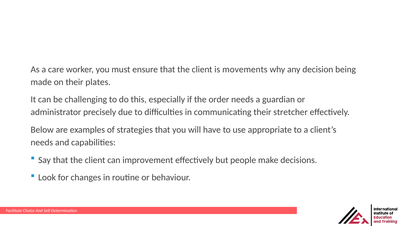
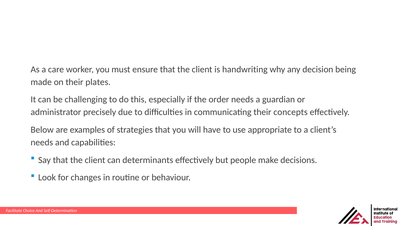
movements: movements -> handwriting
stretcher: stretcher -> concepts
improvement: improvement -> determinants
